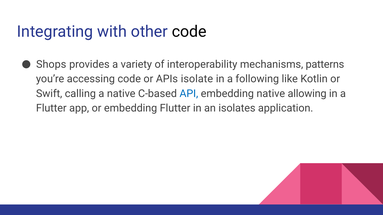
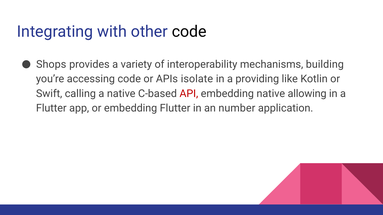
patterns: patterns -> building
following: following -> providing
API colour: blue -> red
isolates: isolates -> number
